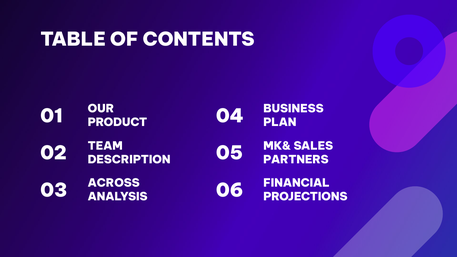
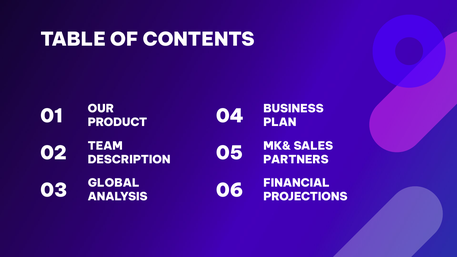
ACROSS: ACROSS -> GLOBAL
